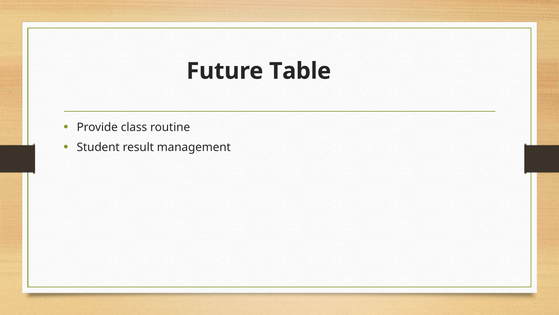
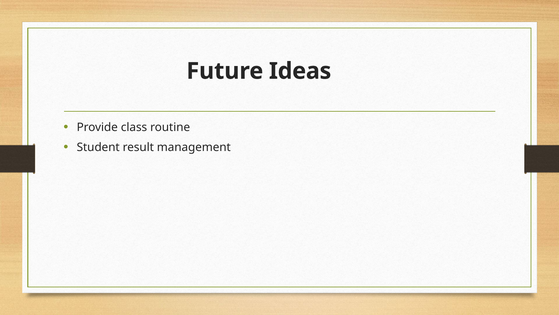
Table: Table -> Ideas
